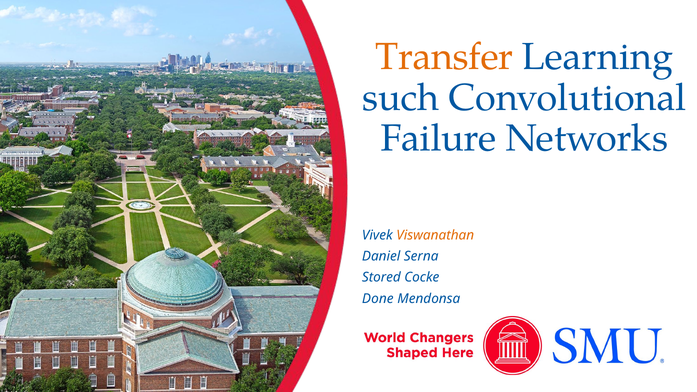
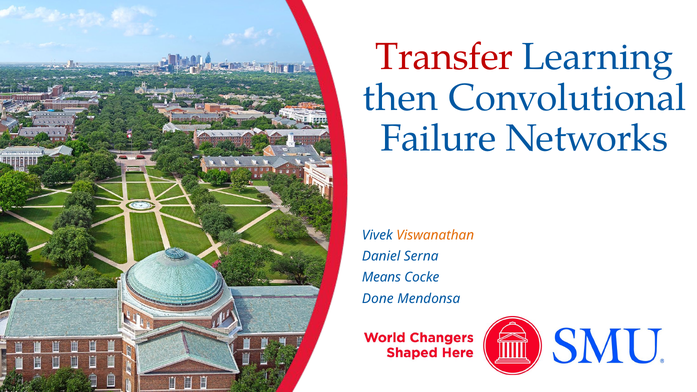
Transfer colour: orange -> red
such: such -> then
Stored: Stored -> Means
